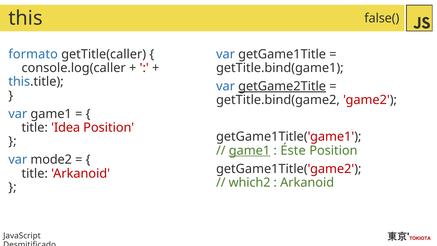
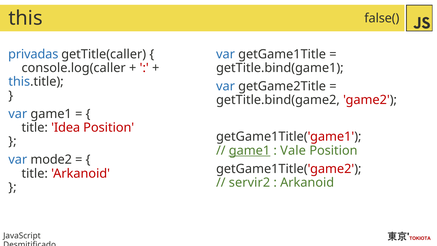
formato: formato -> privadas
getGame2Title underline: present -> none
Éste: Éste -> Vale
which2: which2 -> servir2
